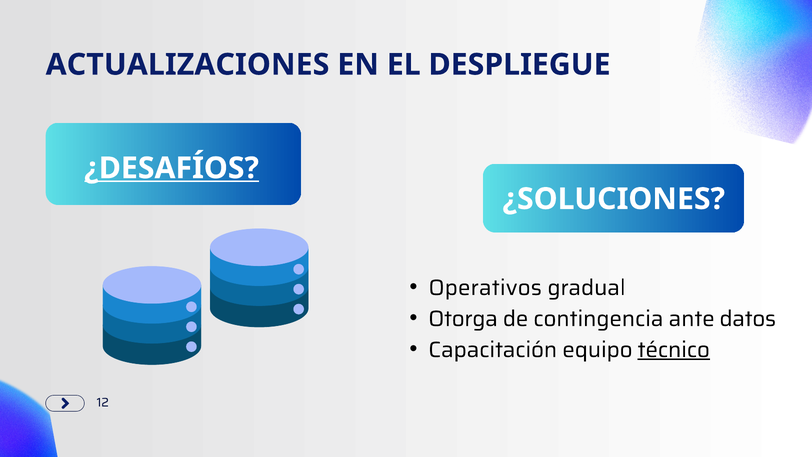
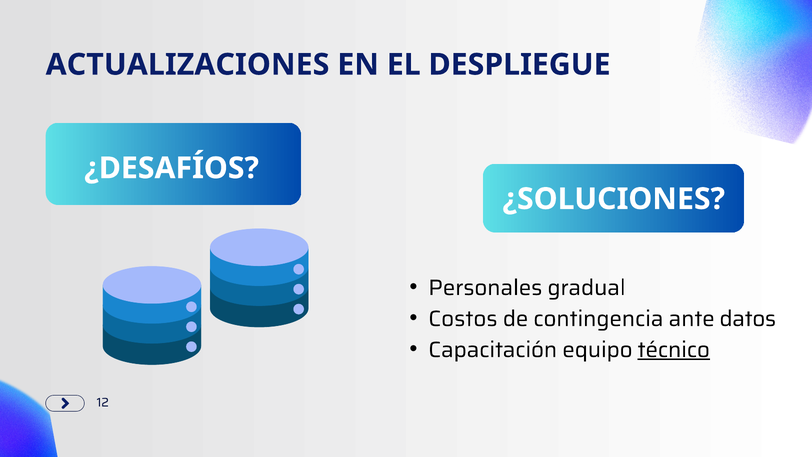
¿DESAFÍOS underline: present -> none
Operativos: Operativos -> Personales
Otorga: Otorga -> Costos
